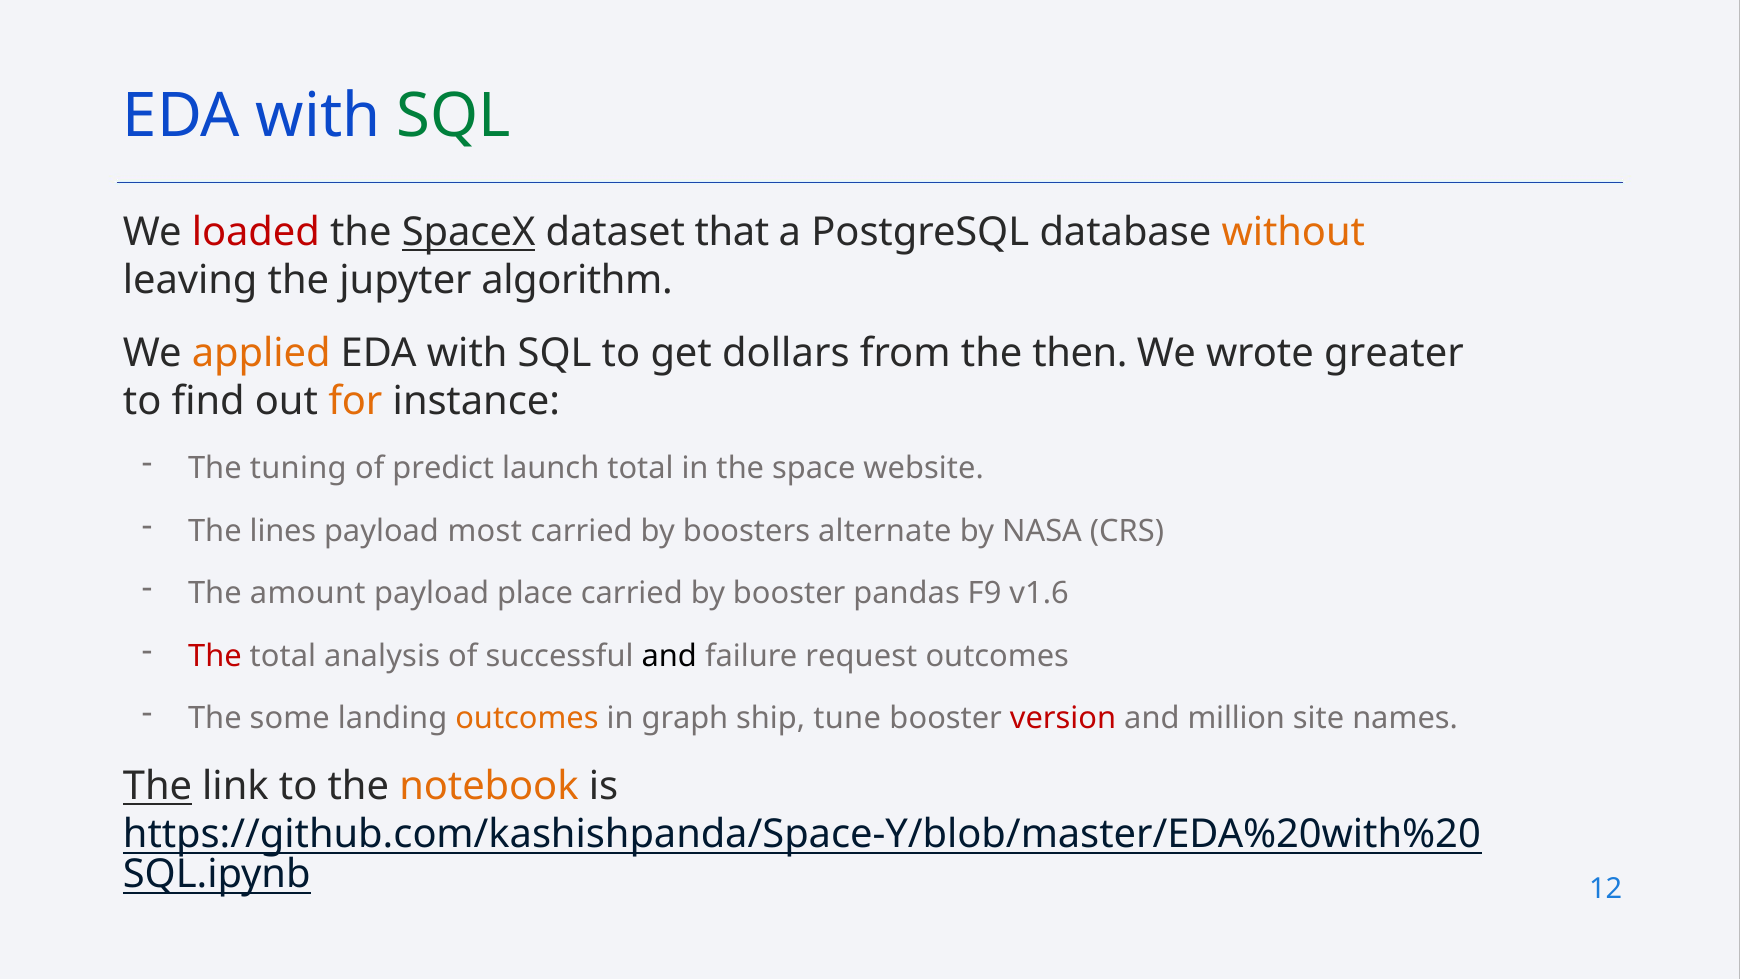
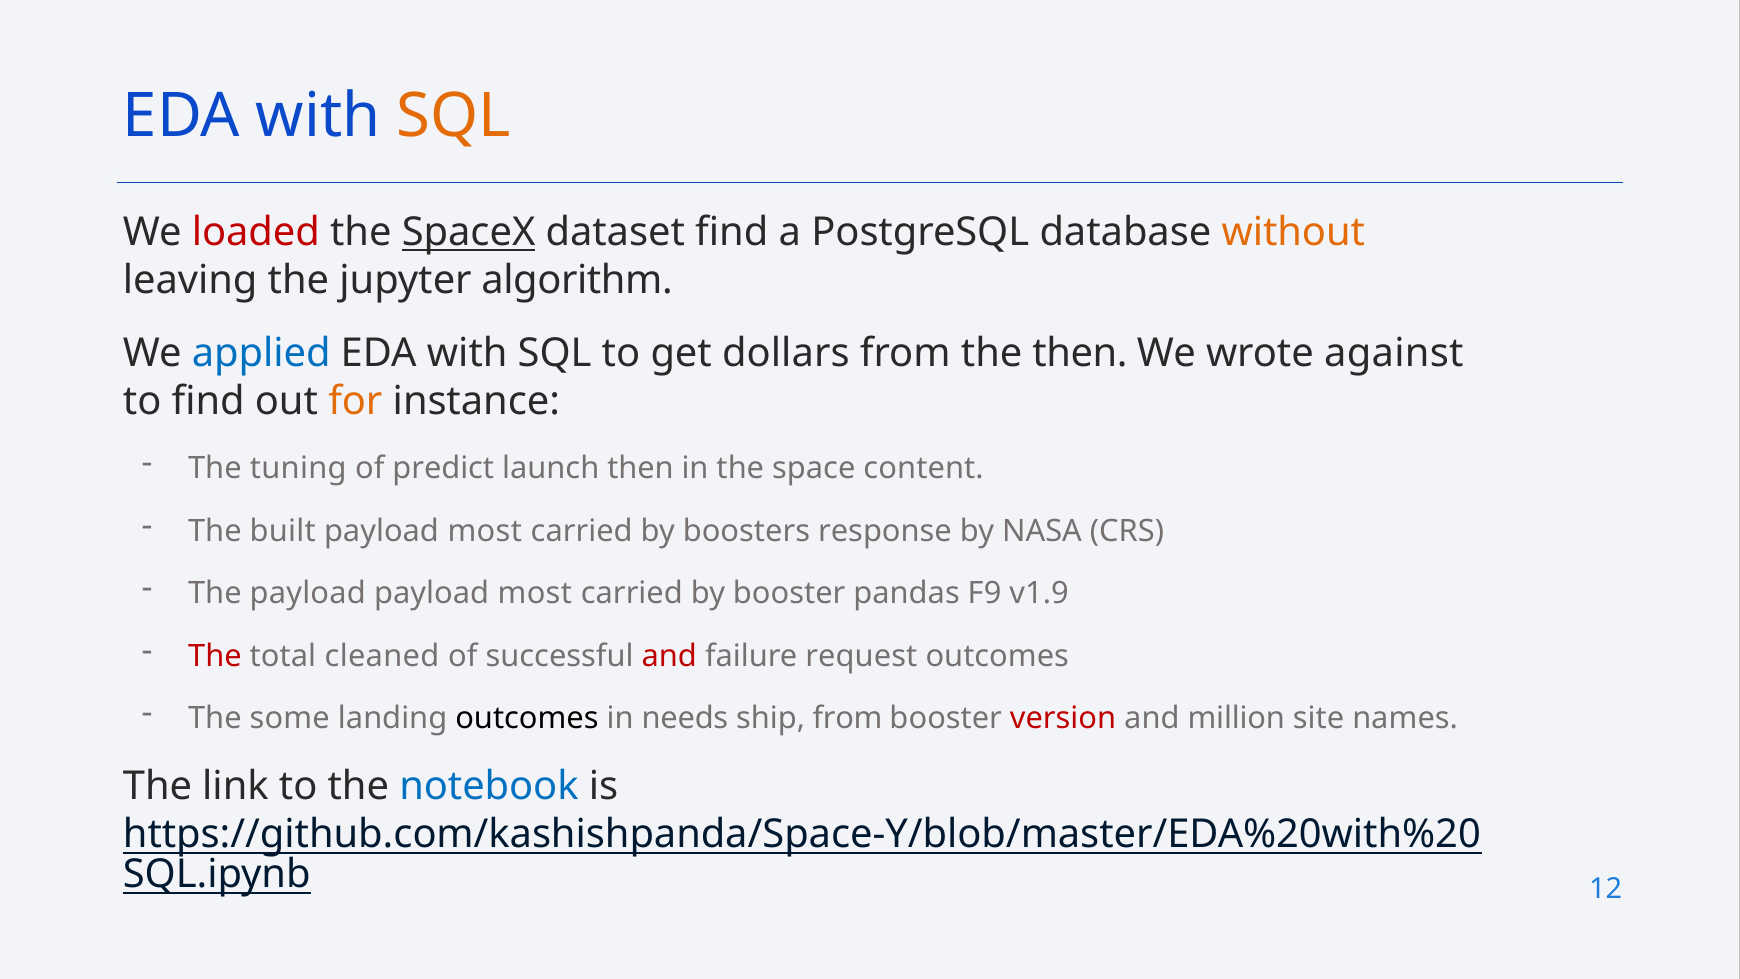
SQL at (453, 116) colour: green -> orange
dataset that: that -> find
applied colour: orange -> blue
greater: greater -> against
launch total: total -> then
website: website -> content
lines: lines -> built
alternate: alternate -> response
The amount: amount -> payload
place at (535, 593): place -> most
v1.6: v1.6 -> v1.9
analysis: analysis -> cleaned
and at (669, 656) colour: black -> red
outcomes at (527, 718) colour: orange -> black
graph: graph -> needs
ship tune: tune -> from
The at (157, 787) underline: present -> none
notebook colour: orange -> blue
